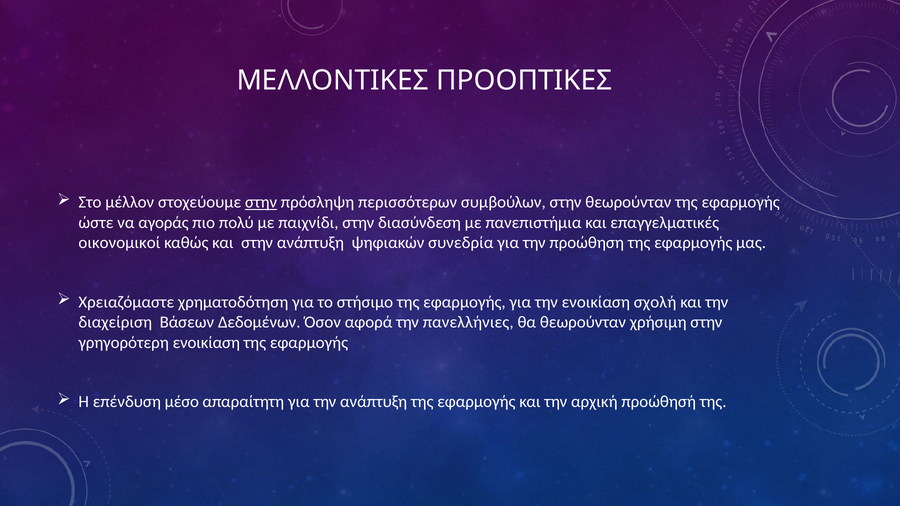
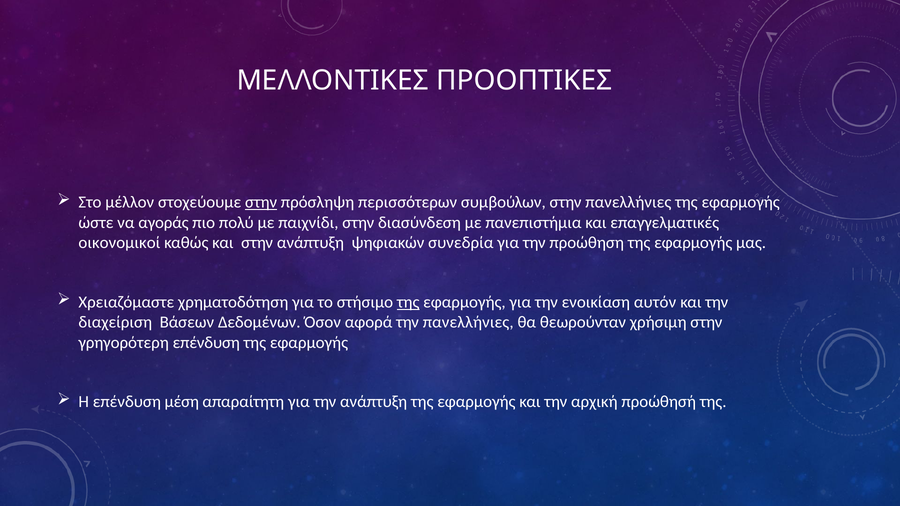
στην θεωρούνταν: θεωρούνταν -> πανελλήνιες
της at (408, 302) underline: none -> present
σχολή: σχολή -> αυτόν
γρηγορότερη ενοικίαση: ενοικίαση -> επένδυση
μέσο: μέσο -> μέση
